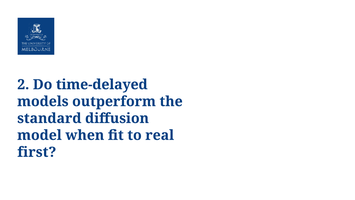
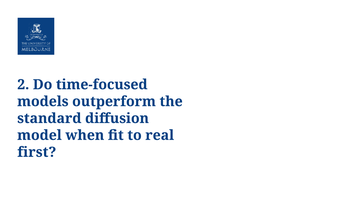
time-delayed: time-delayed -> time-focused
